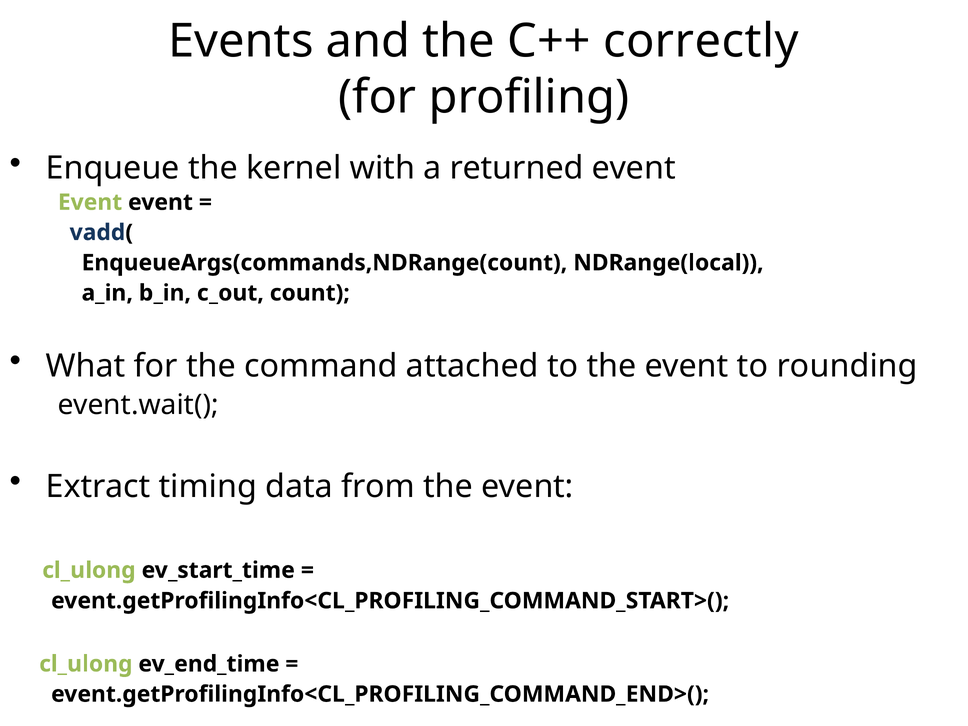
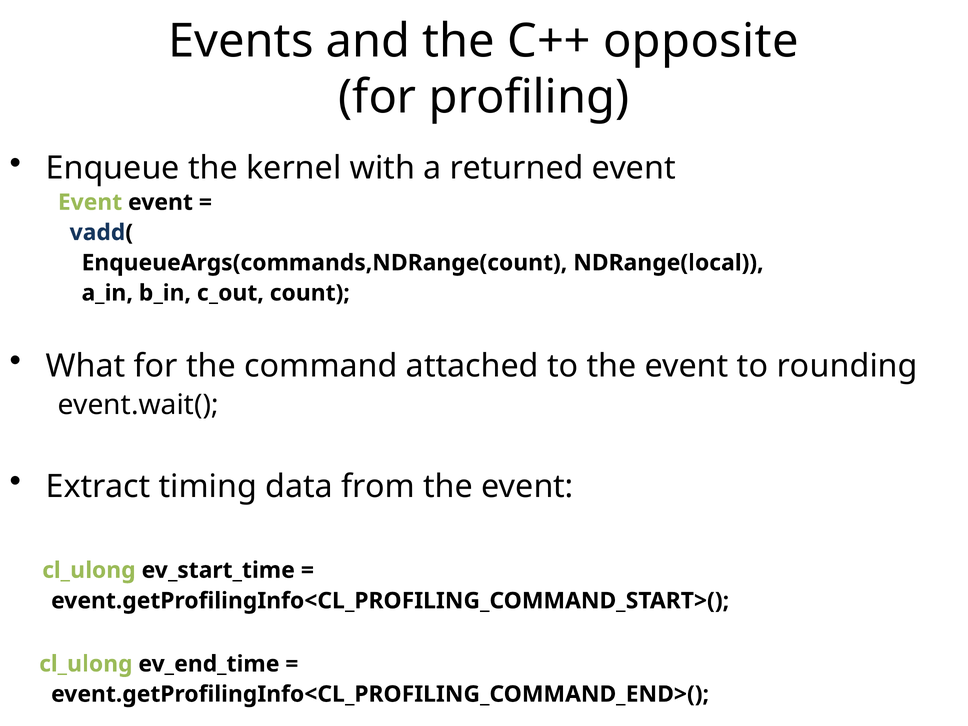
correctly: correctly -> opposite
